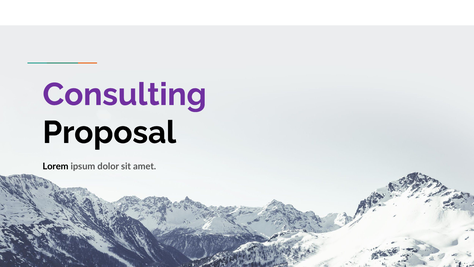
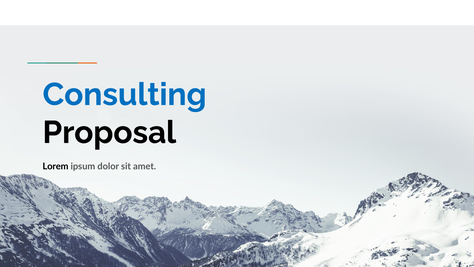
Consulting colour: purple -> blue
